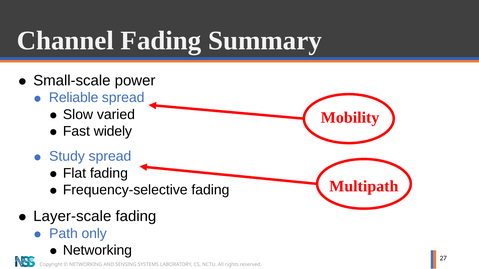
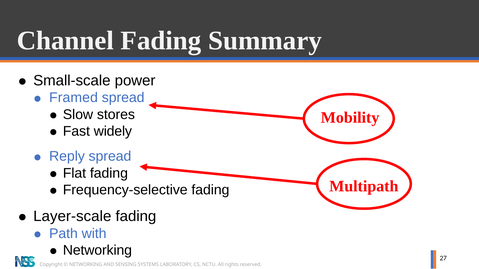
Reliable: Reliable -> Framed
varied: varied -> stores
Study: Study -> Reply
only: only -> with
